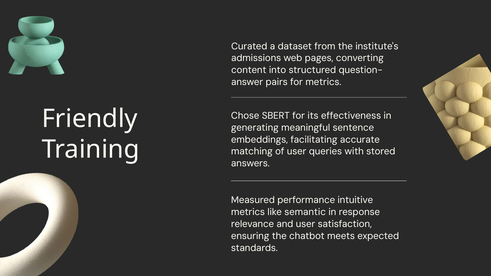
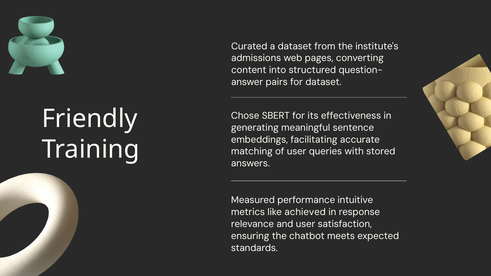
for metrics: metrics -> dataset
semantic: semantic -> achieved
